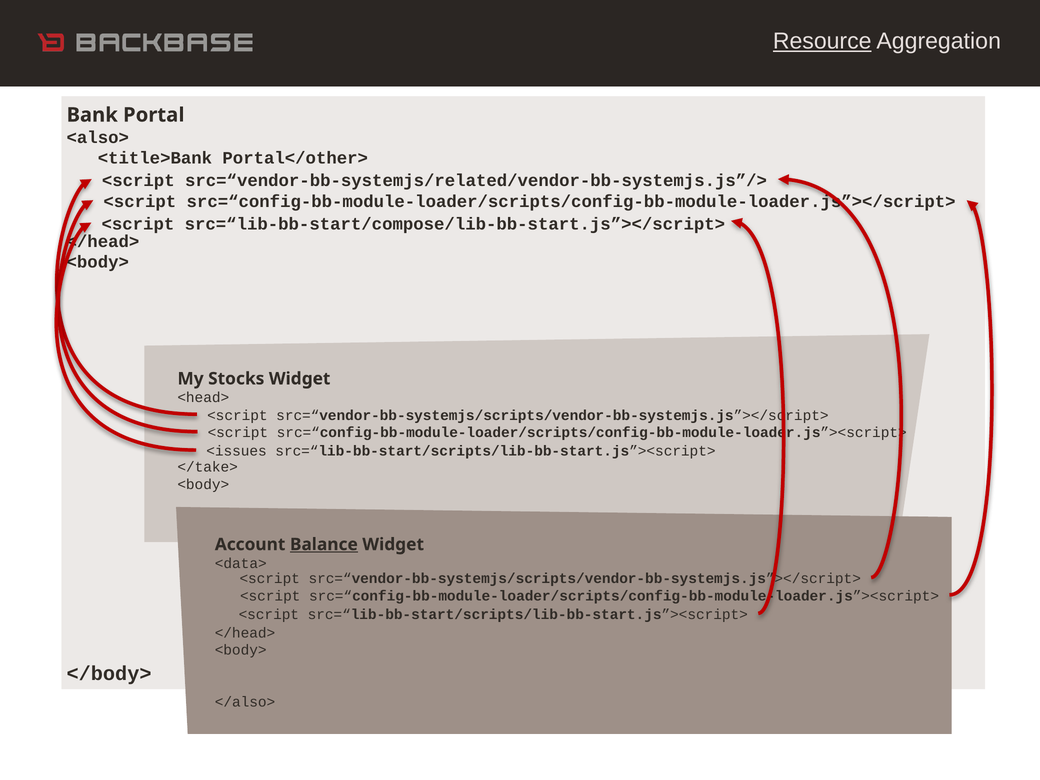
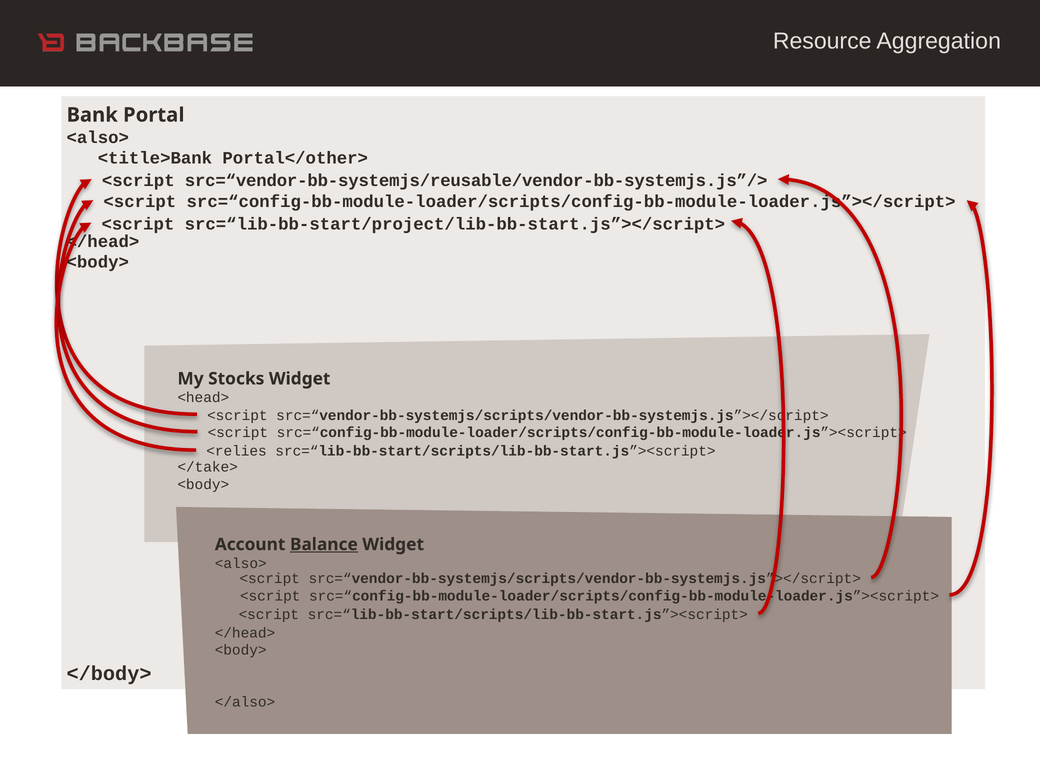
Resource underline: present -> none
src=“vendor-bb-systemjs/related/vendor-bb-systemjs.js”/>: src=“vendor-bb-systemjs/related/vendor-bb-systemjs.js”/> -> src=“vendor-bb-systemjs/reusable/vendor-bb-systemjs.js”/>
src=“lib-bb-start/compose/lib-bb-start.js”></script>: src=“lib-bb-start/compose/lib-bb-start.js”></script> -> src=“lib-bb-start/project/lib-bb-start.js”></script>
<issues: <issues -> <relies
<data> at (241, 563): <data> -> <also>
